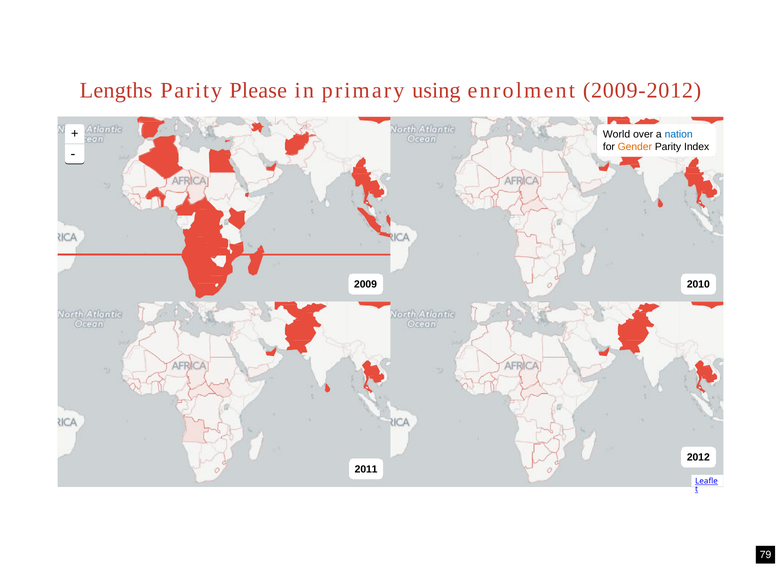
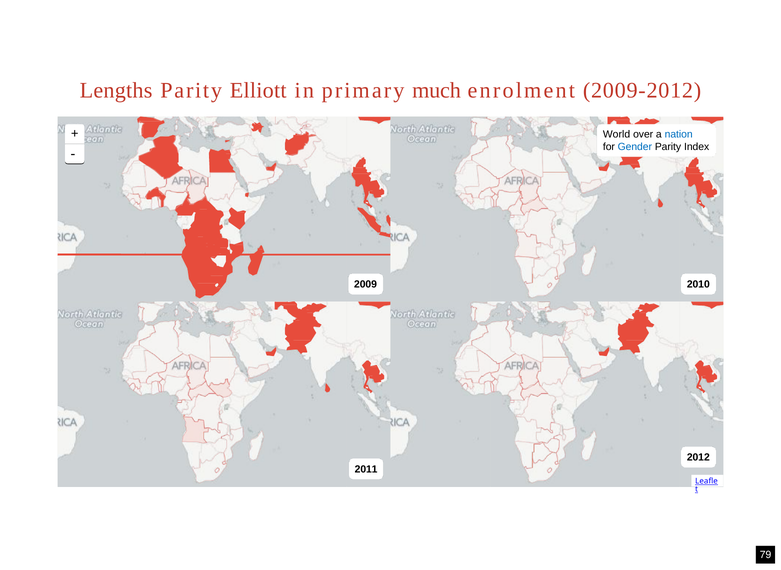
Please: Please -> Elliott
using: using -> much
Gender colour: orange -> blue
